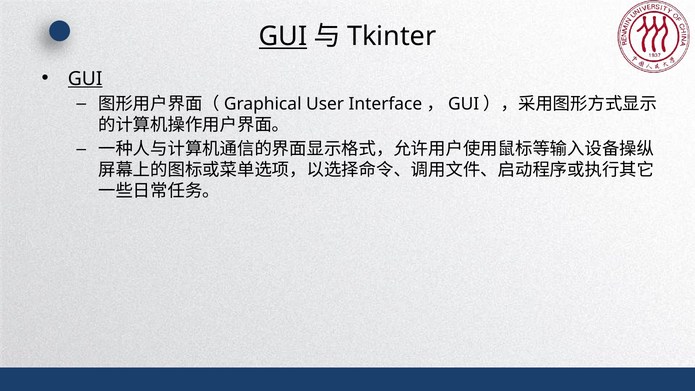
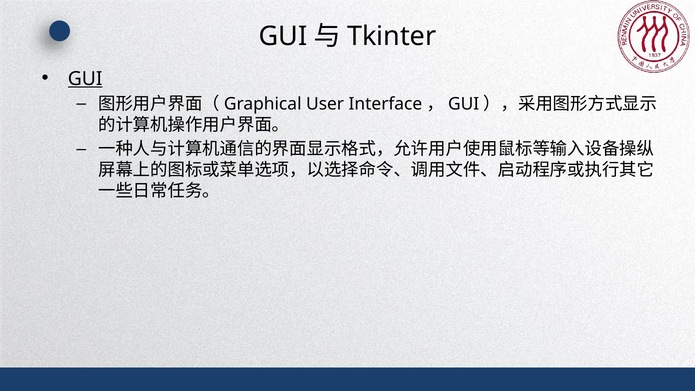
GUI at (283, 36) underline: present -> none
